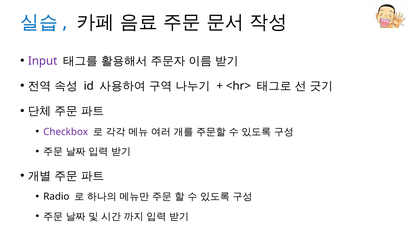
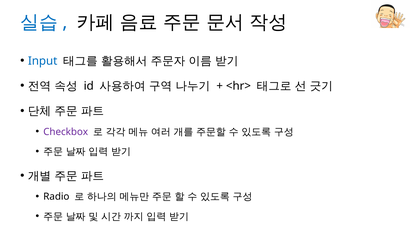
Input colour: purple -> blue
